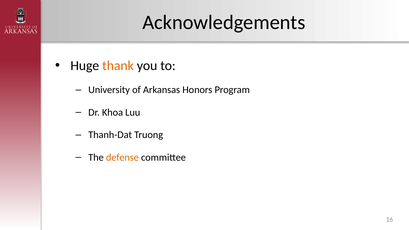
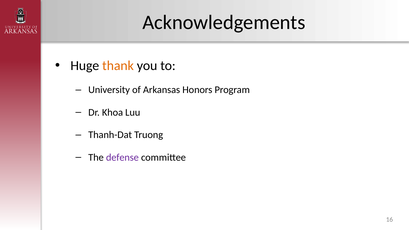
defense colour: orange -> purple
